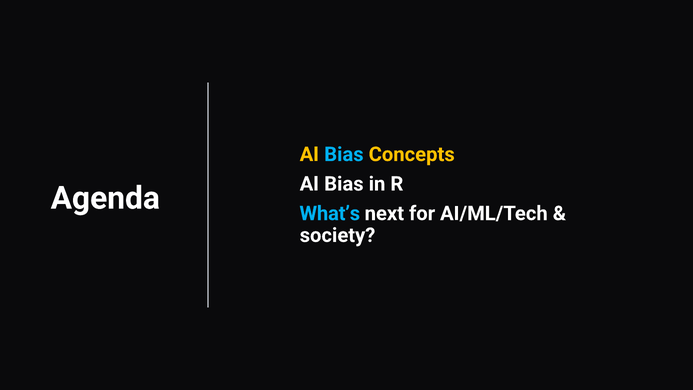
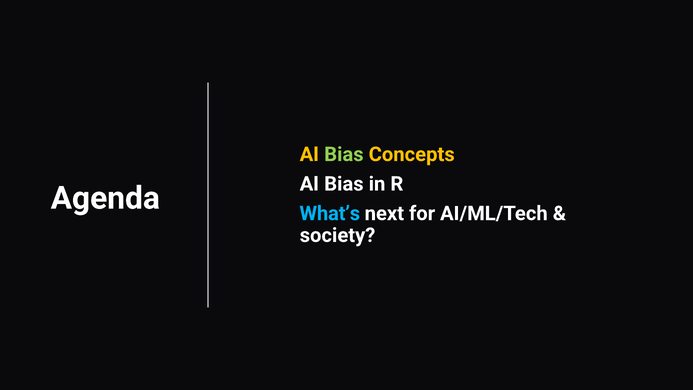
Bias at (344, 154) colour: light blue -> light green
